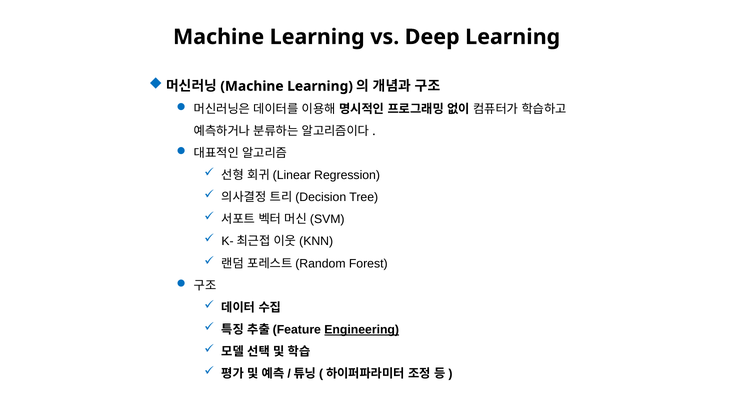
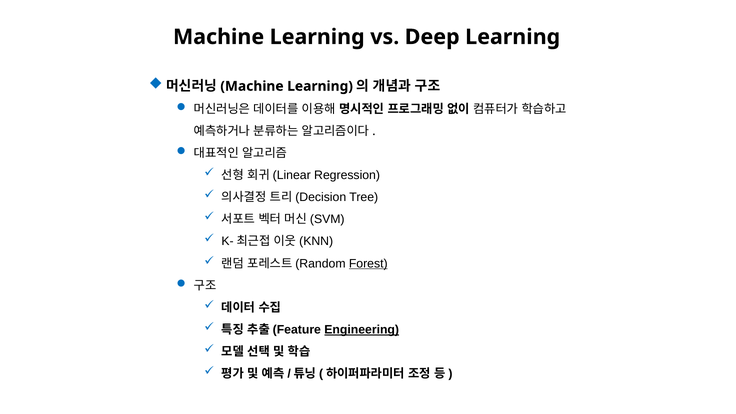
Forest underline: none -> present
